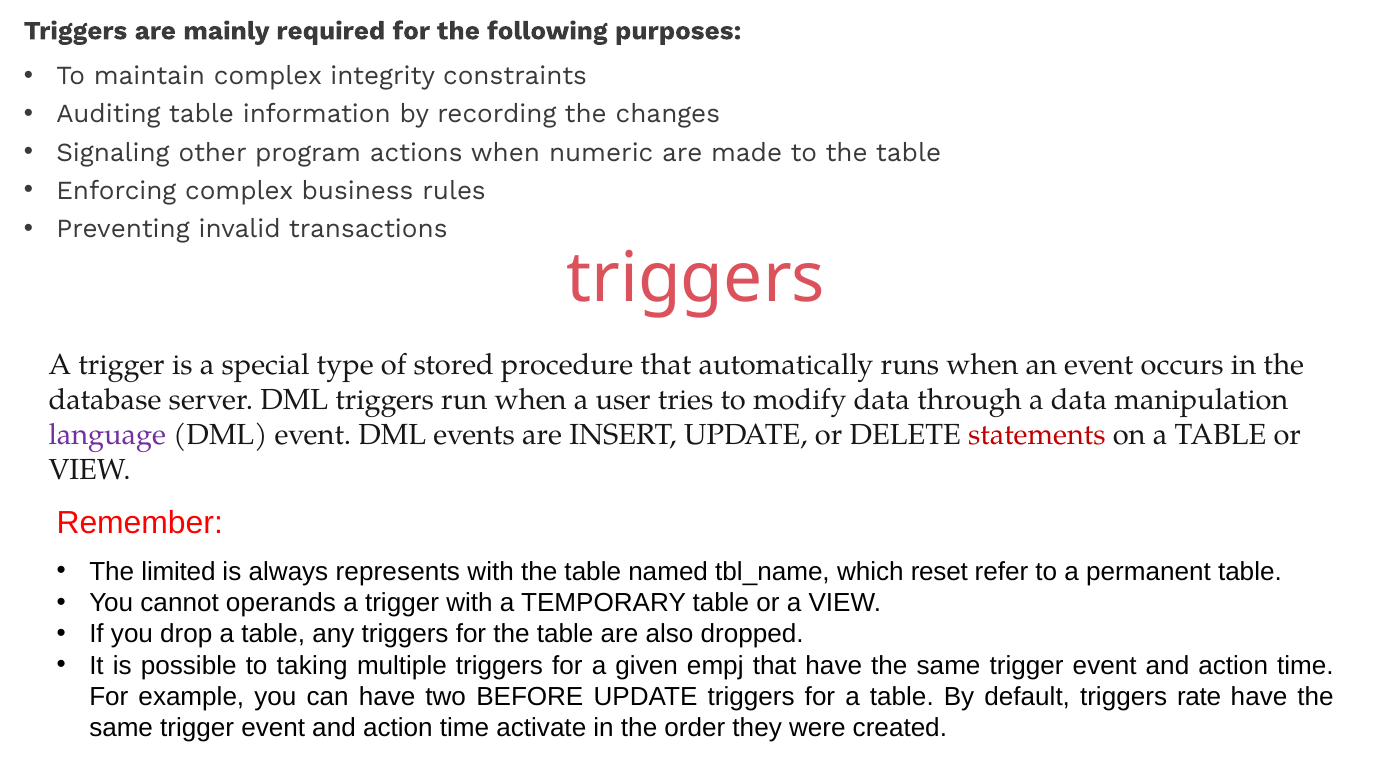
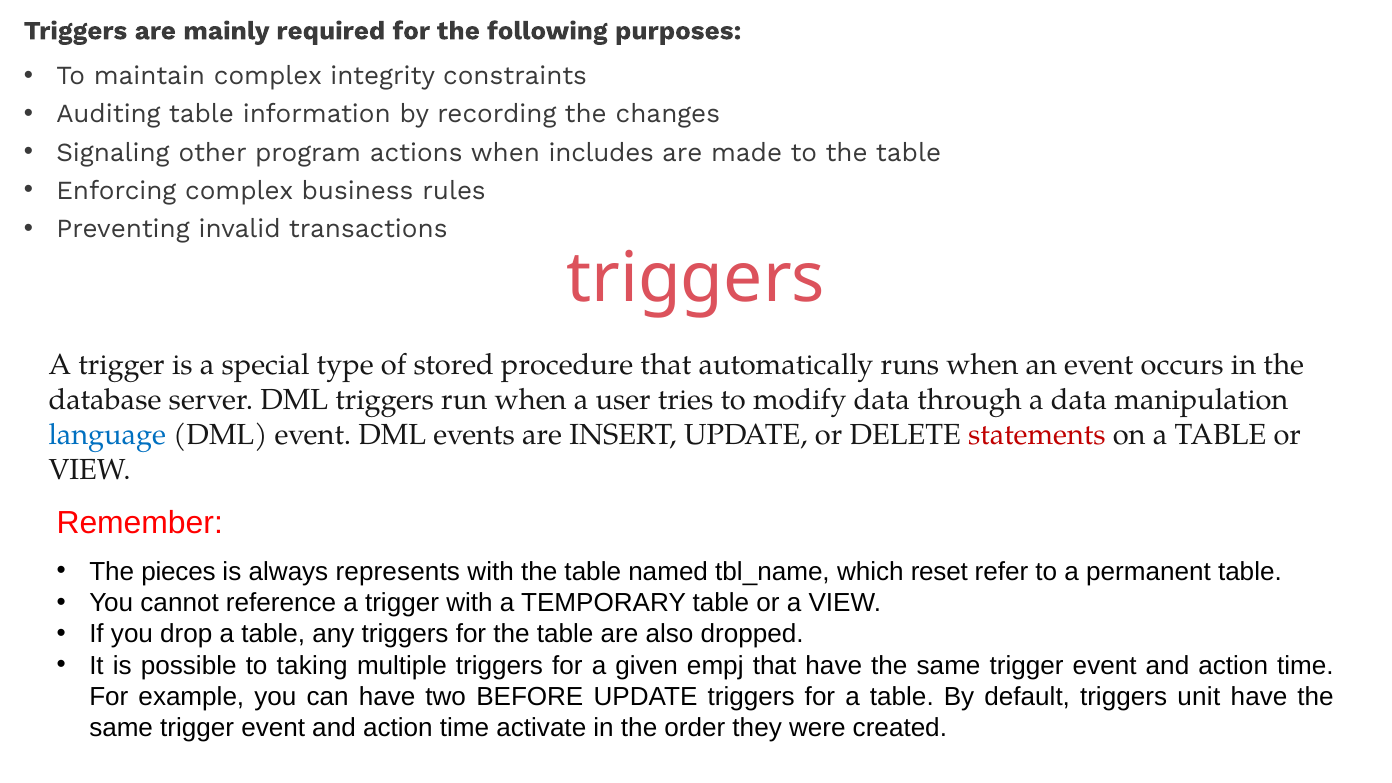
numeric: numeric -> includes
language colour: purple -> blue
limited: limited -> pieces
operands: operands -> reference
rate: rate -> unit
